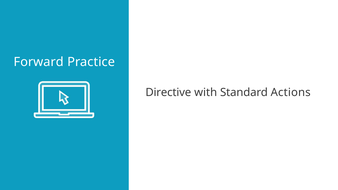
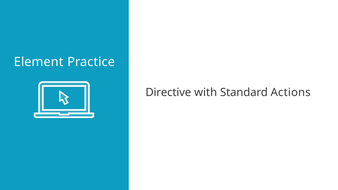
Forward: Forward -> Element
